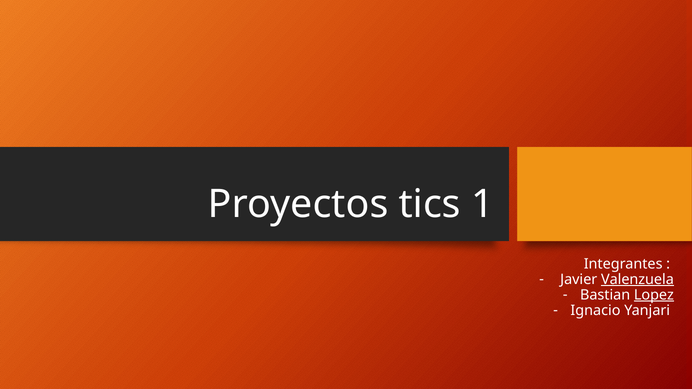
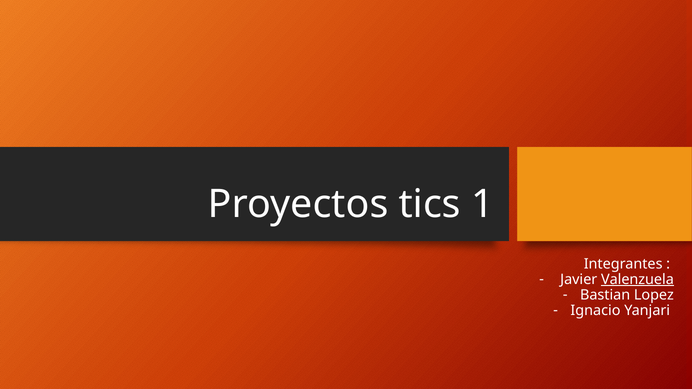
Lopez underline: present -> none
